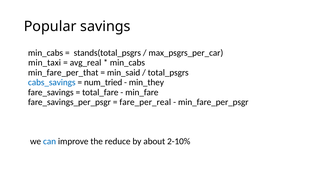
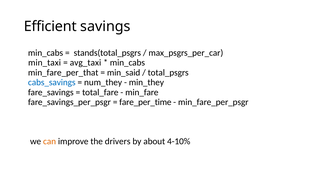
Popular: Popular -> Efficient
avg_real: avg_real -> avg_taxi
num_tried: num_tried -> num_they
fare_per_real: fare_per_real -> fare_per_time
can colour: blue -> orange
reduce: reduce -> drivers
2-10%: 2-10% -> 4-10%
